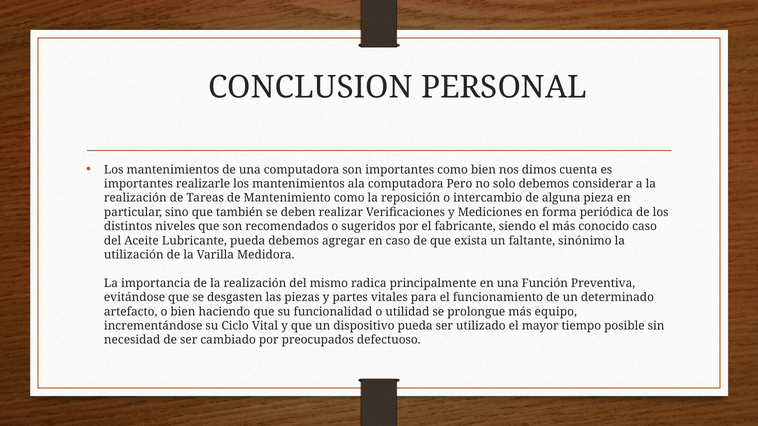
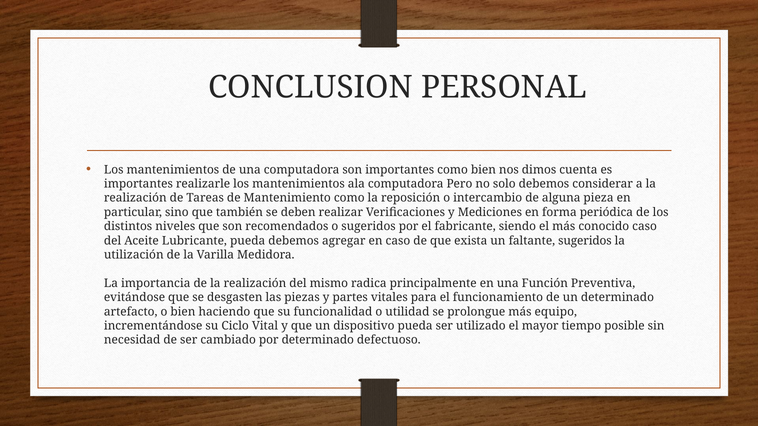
faltante sinónimo: sinónimo -> sugeridos
por preocupados: preocupados -> determinado
